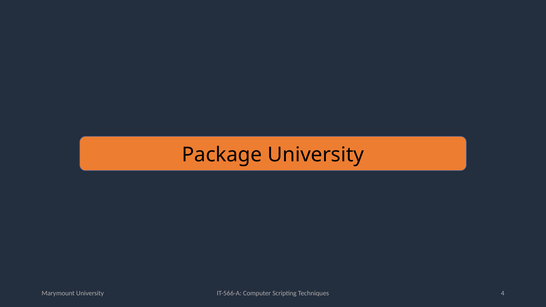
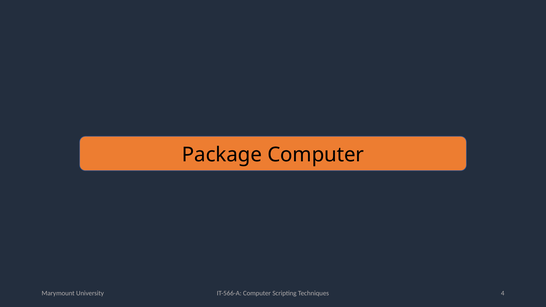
Package University: University -> Computer
